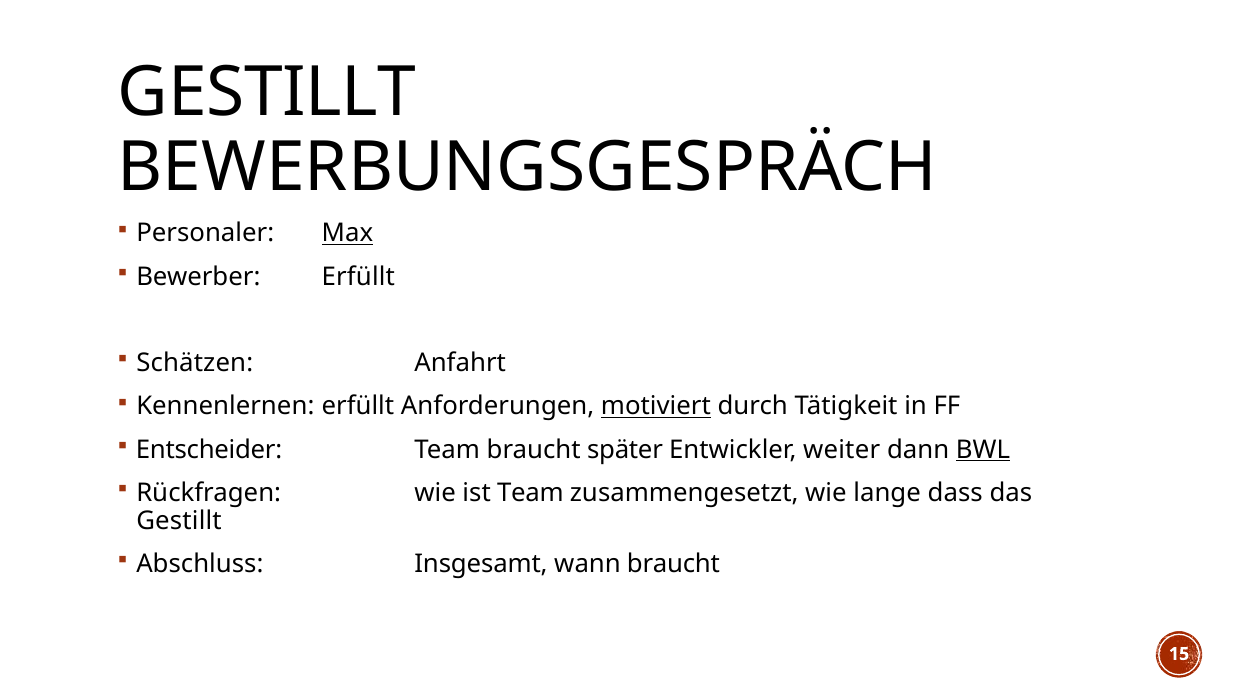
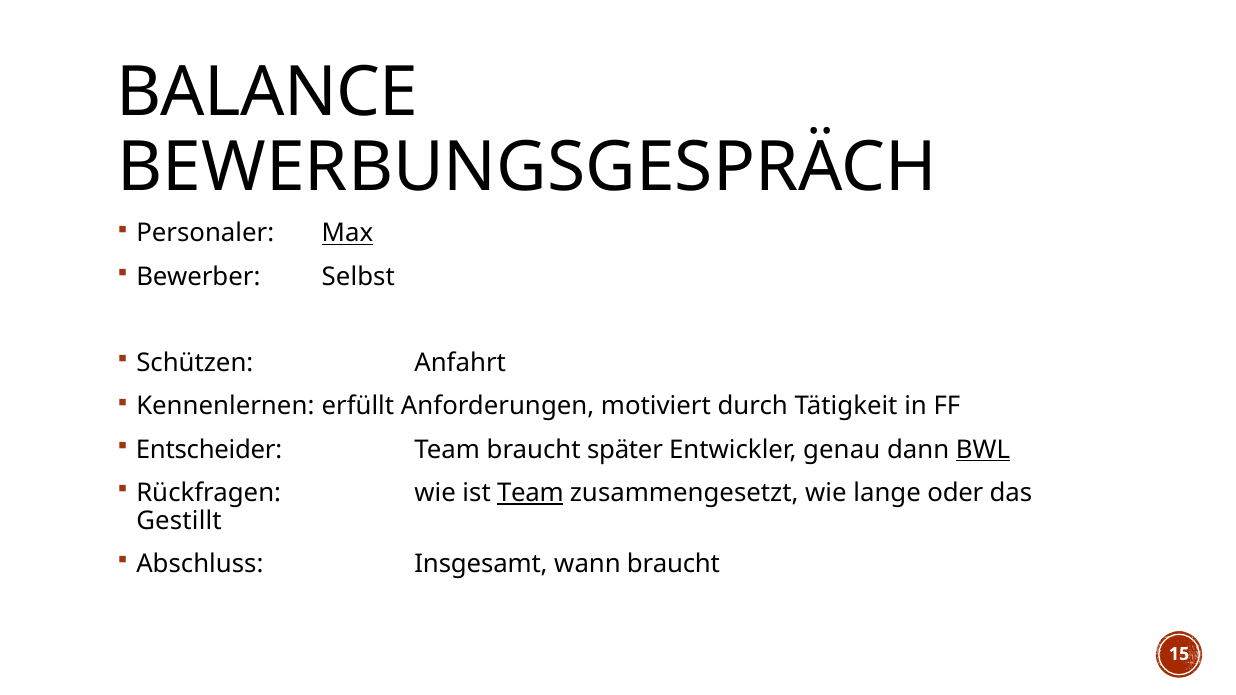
GESTILLT at (267, 93): GESTILLT -> BALANCE
Bewerber Erfüllt: Erfüllt -> Selbst
Schätzen: Schätzen -> Schützen
motiviert underline: present -> none
weiter: weiter -> genau
Team at (530, 493) underline: none -> present
dass: dass -> oder
